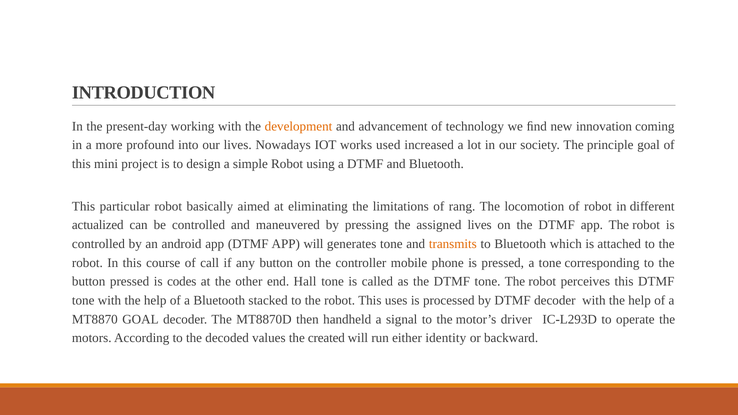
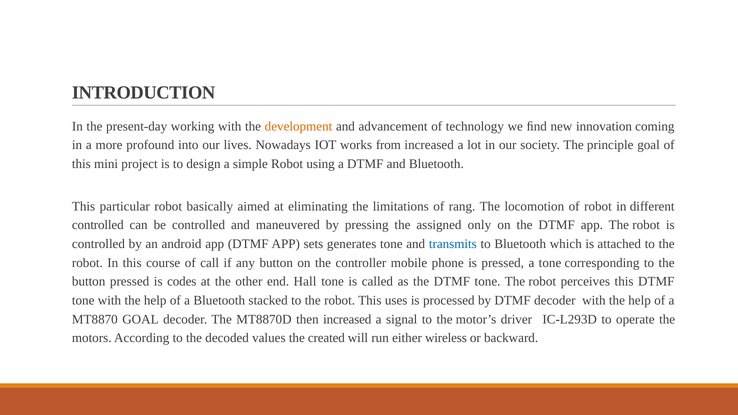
used: used -> from
actualized at (98, 225): actualized -> controlled
assigned lives: lives -> only
APP will: will -> sets
transmits colour: orange -> blue
then handheld: handheld -> increased
identity: identity -> wireless
